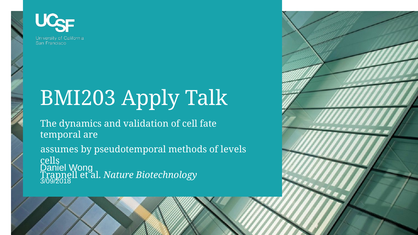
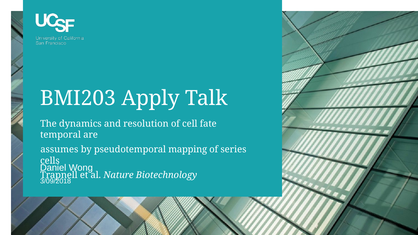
validation: validation -> resolution
methods: methods -> mapping
levels: levels -> series
